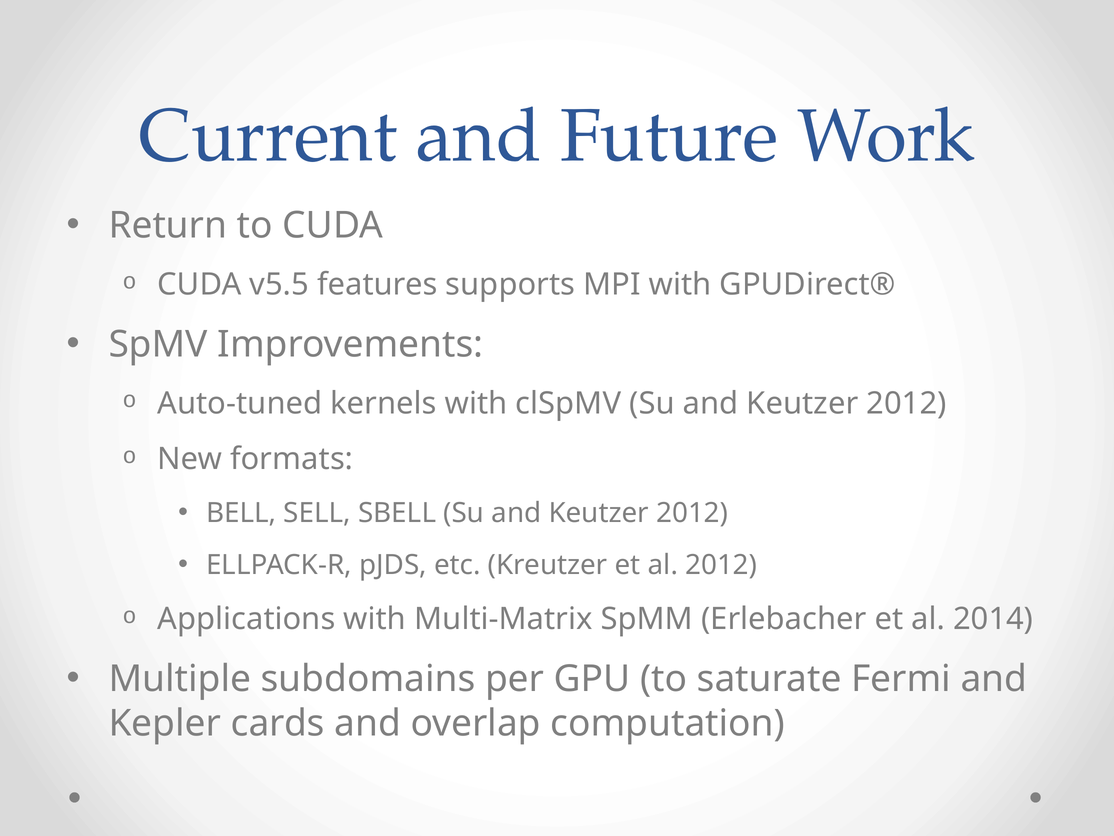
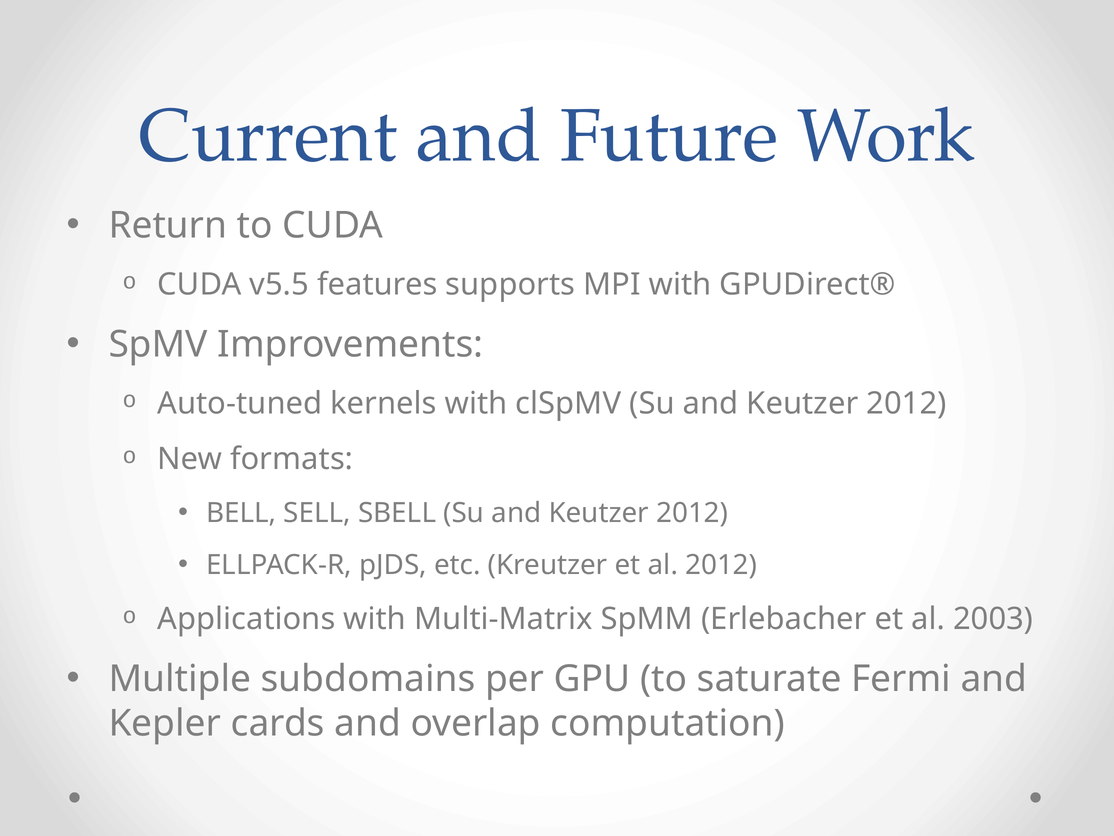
2014: 2014 -> 2003
